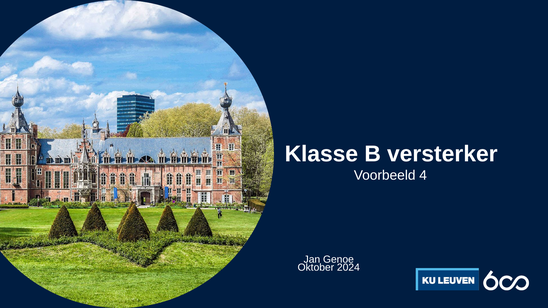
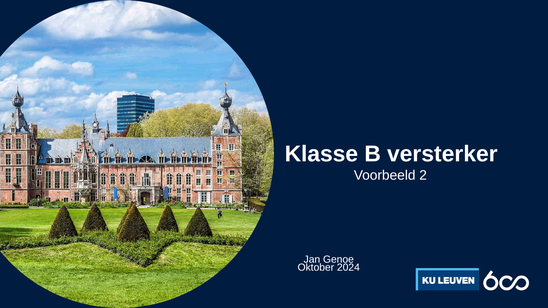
4: 4 -> 2
